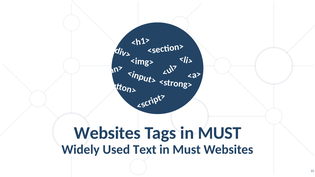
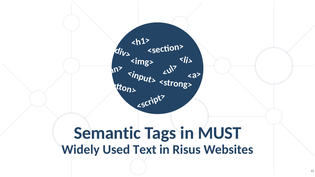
Websites at (107, 133): Websites -> Semantic
Must at (187, 150): Must -> Risus
